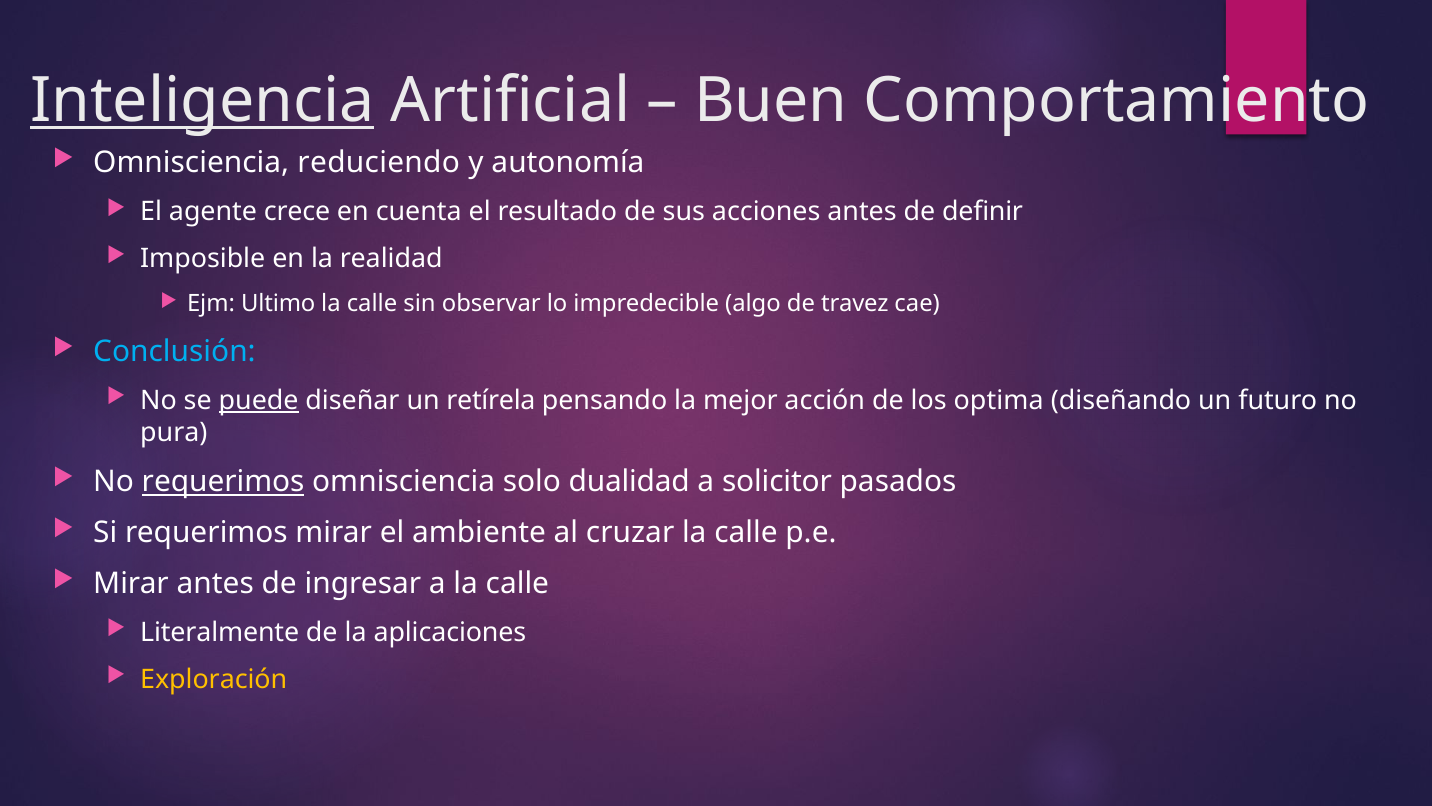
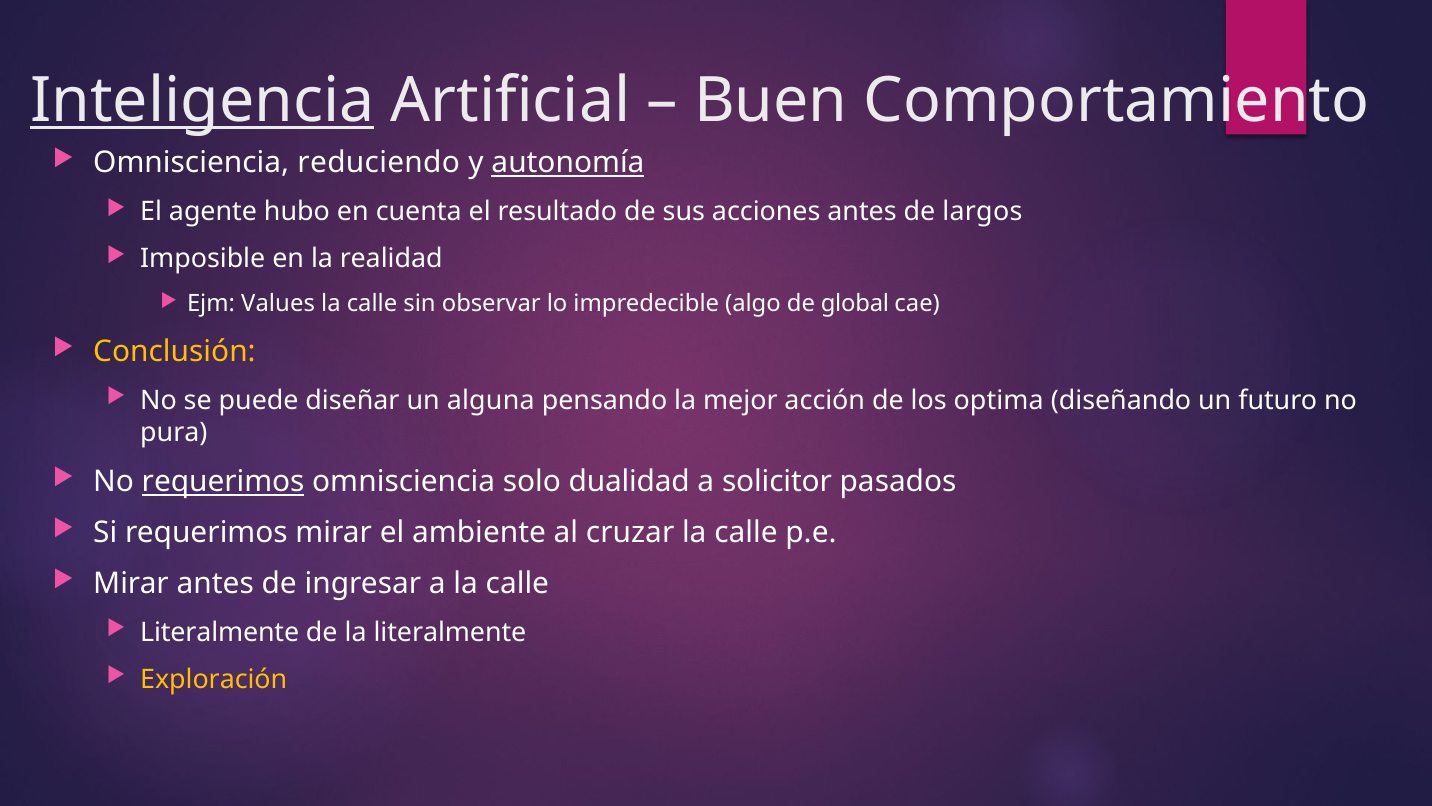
autonomía underline: none -> present
crece: crece -> hubo
definir: definir -> largos
Ultimo: Ultimo -> Values
travez: travez -> global
Conclusión colour: light blue -> yellow
puede underline: present -> none
retírela: retírela -> alguna
la aplicaciones: aplicaciones -> literalmente
